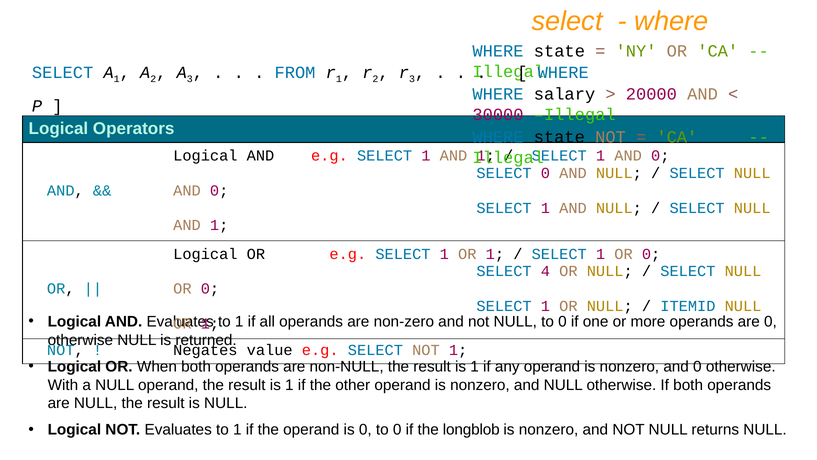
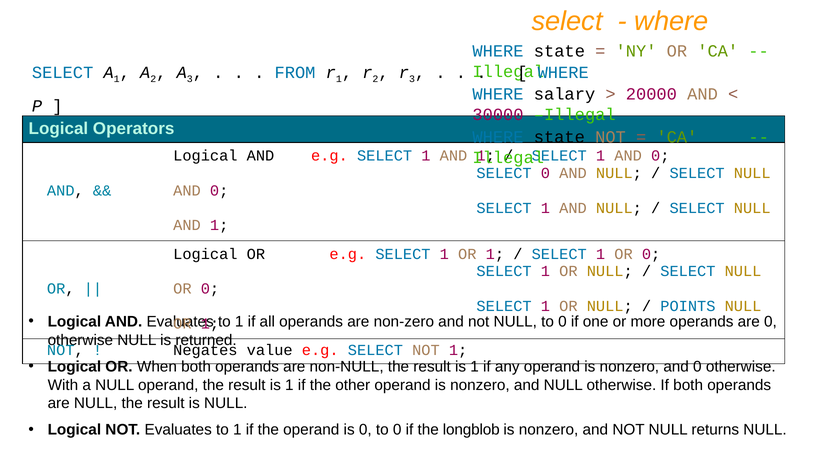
4 at (545, 271): 4 -> 1
ITEMID: ITEMID -> POINTS
